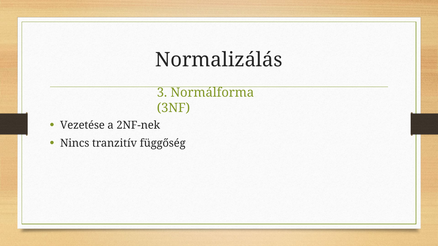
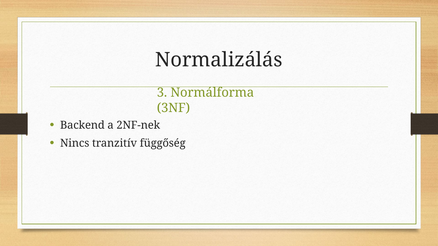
Vezetése: Vezetése -> Backend
